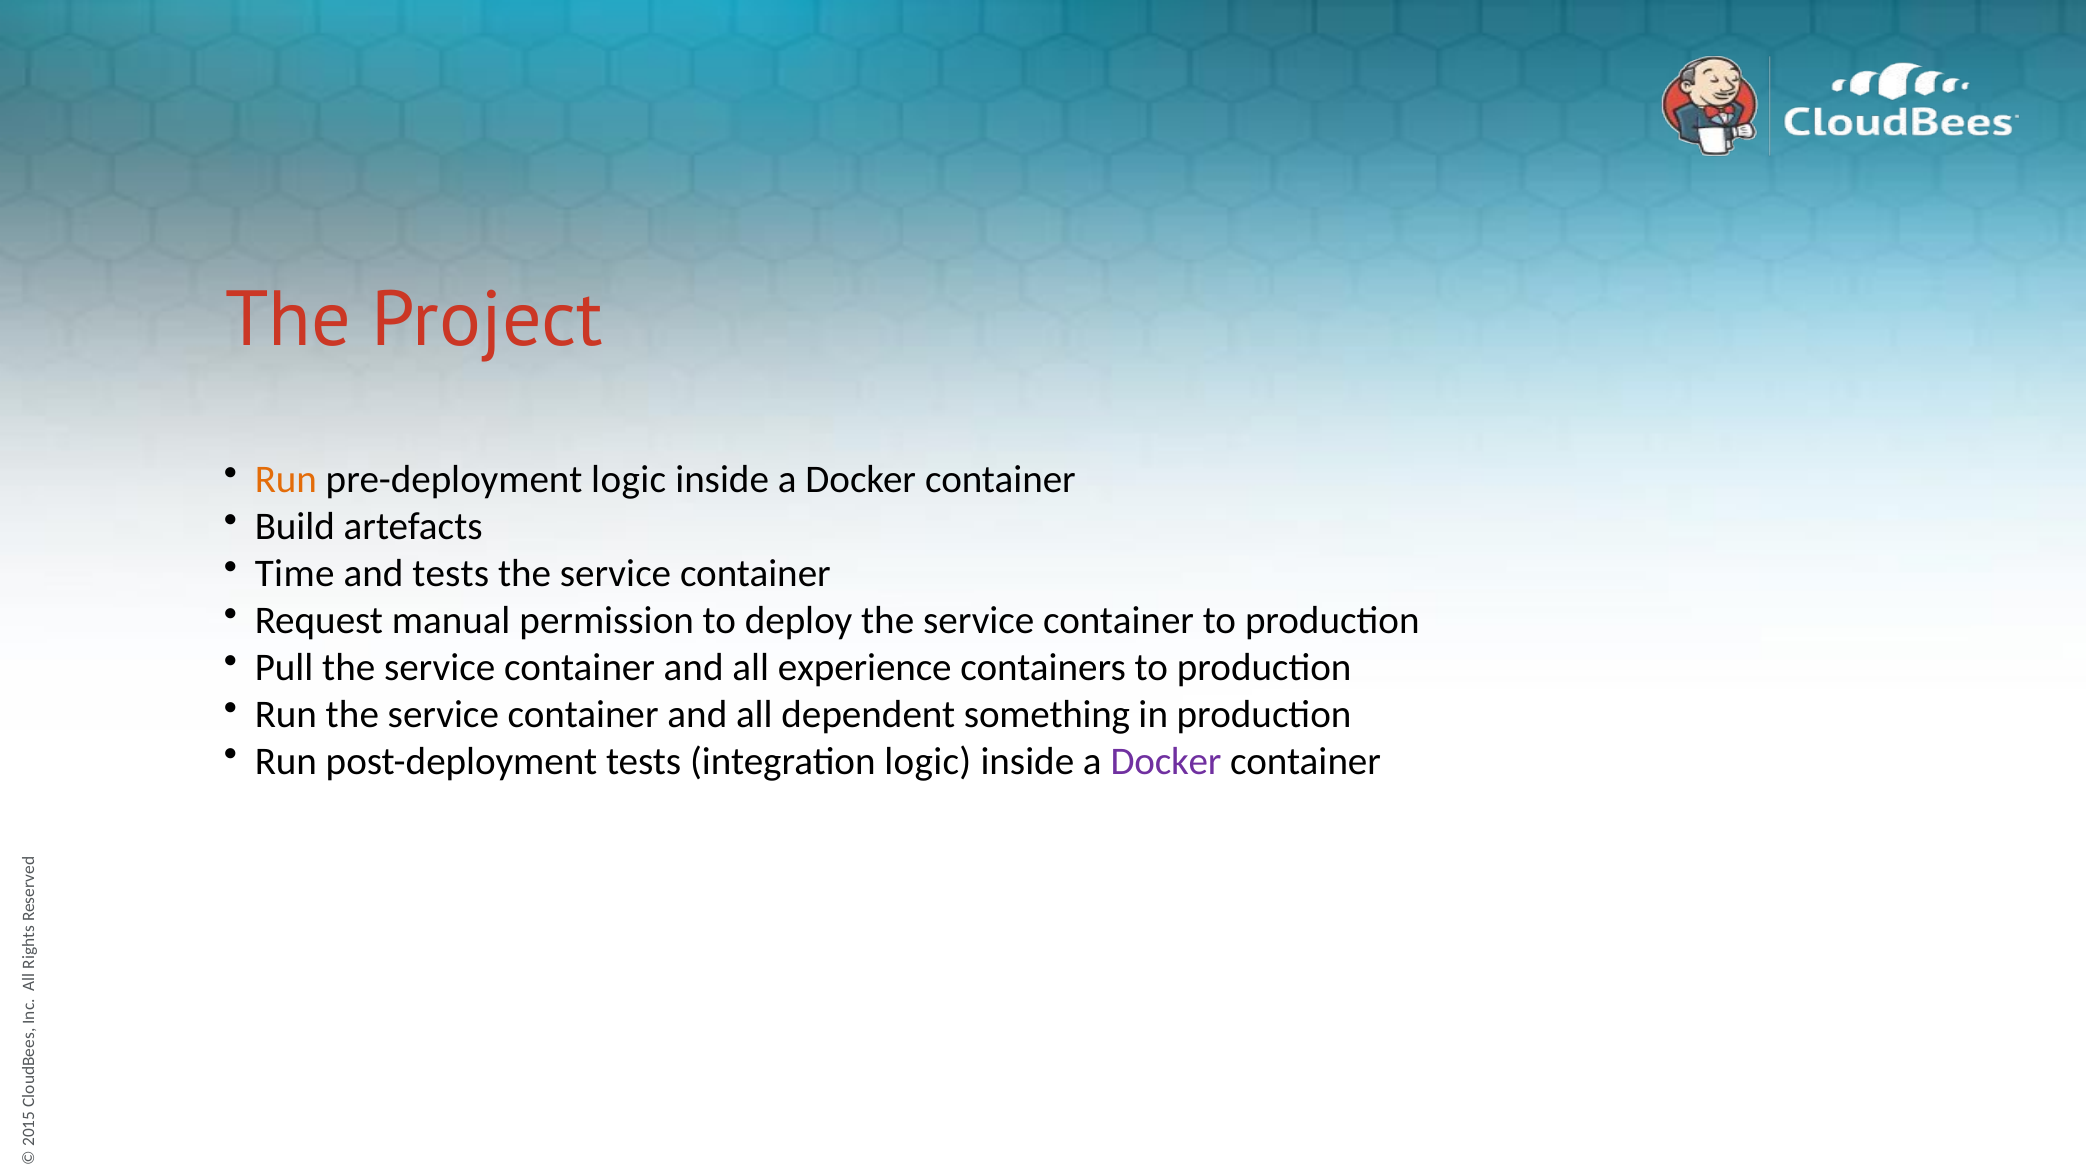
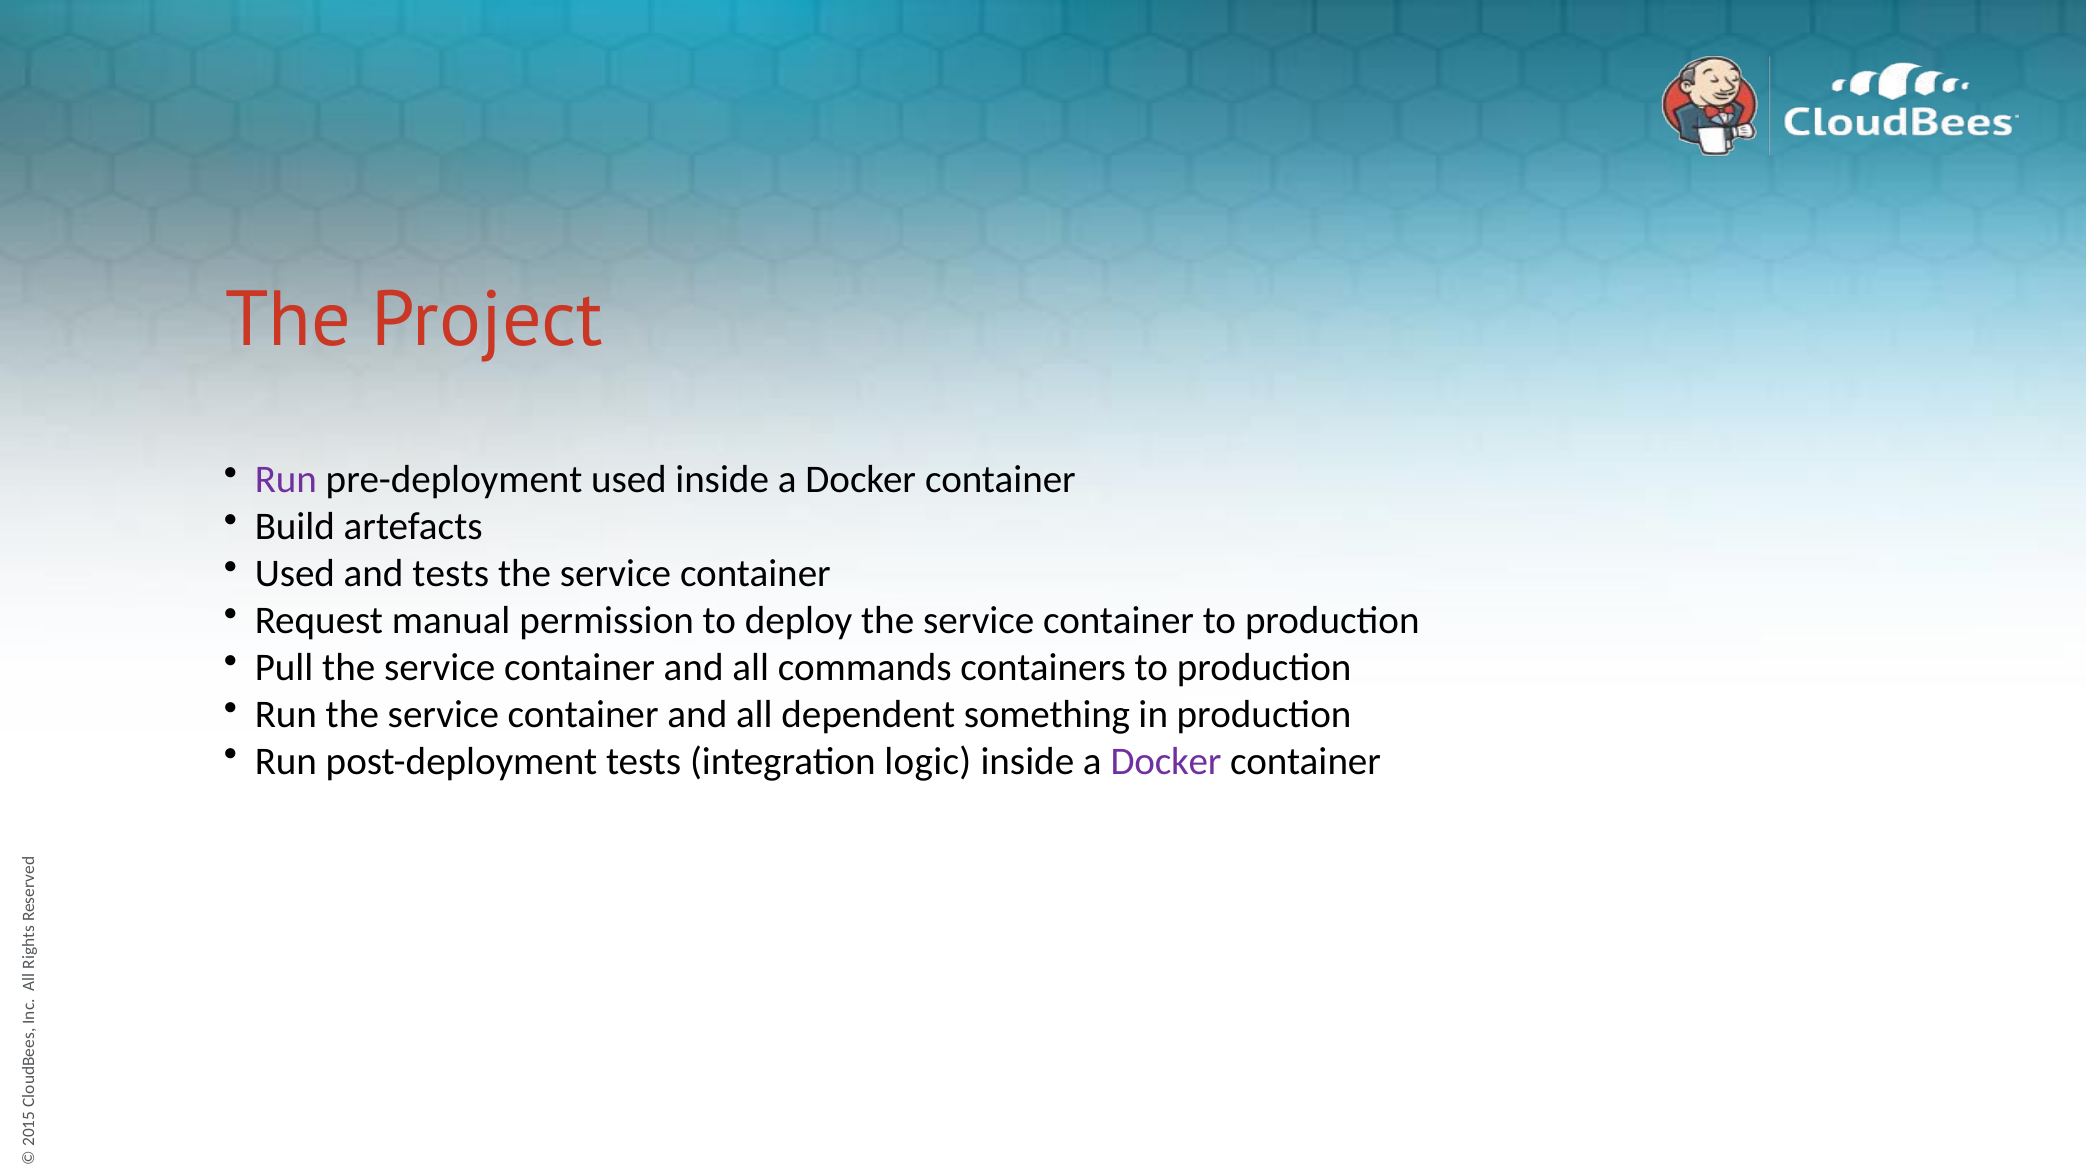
Run at (286, 480) colour: orange -> purple
pre-deployment logic: logic -> used
Time at (295, 574): Time -> Used
experience: experience -> commands
